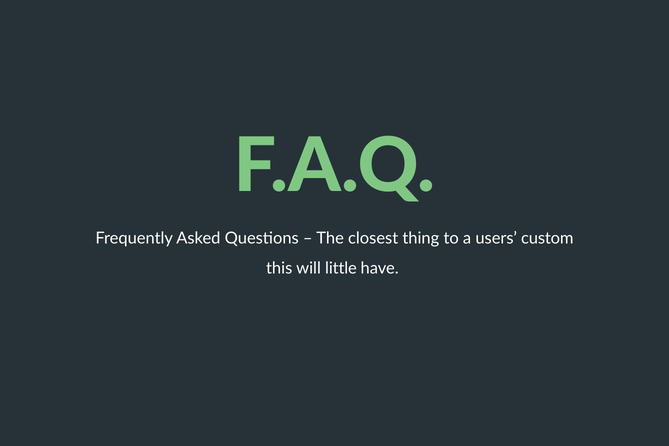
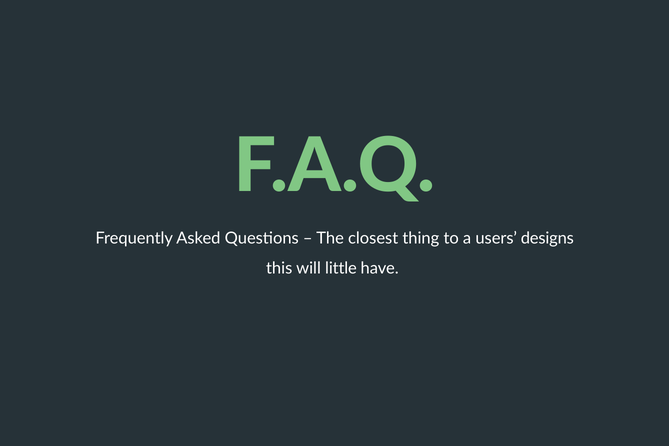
custom: custom -> designs
